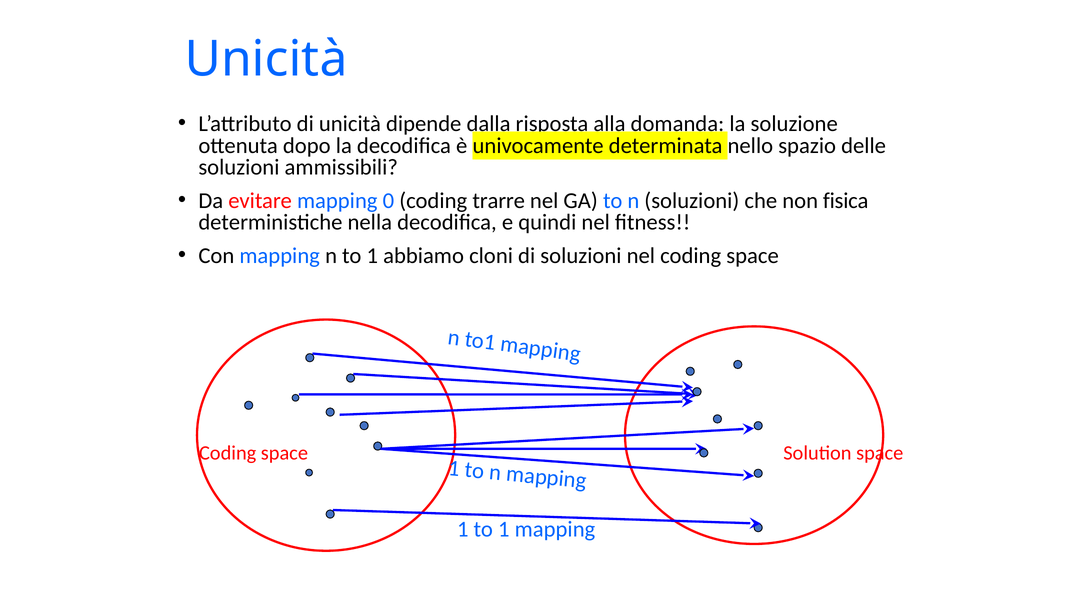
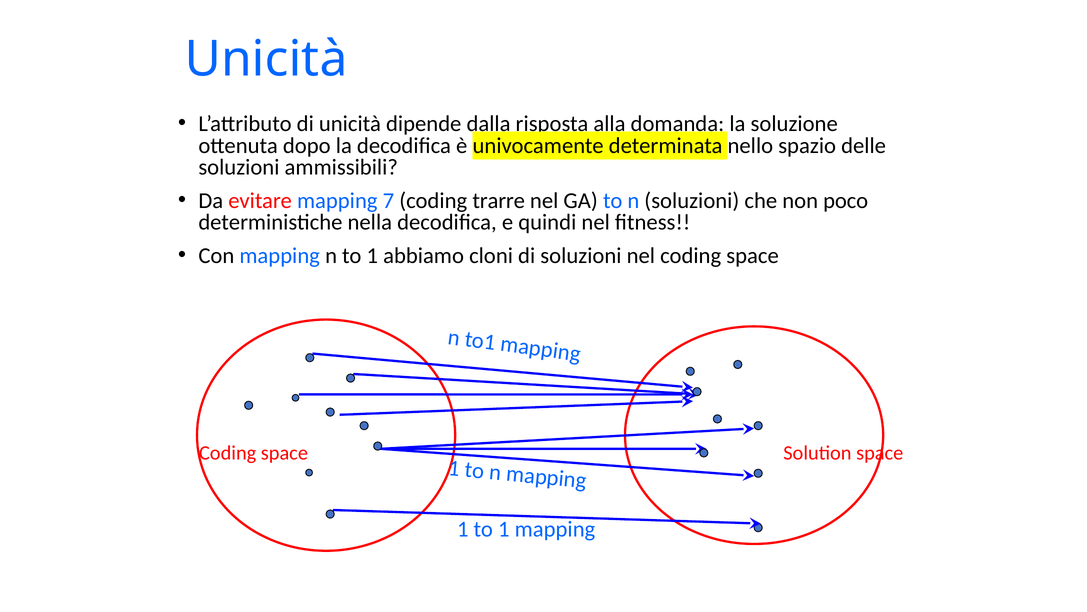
0: 0 -> 7
fisica: fisica -> poco
